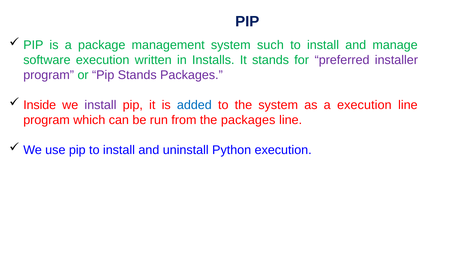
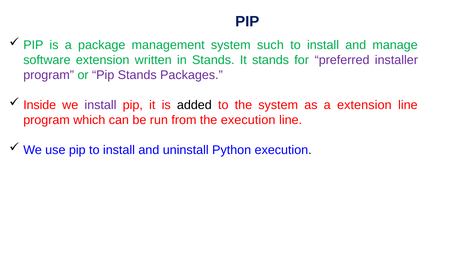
software execution: execution -> extension
in Installs: Installs -> Stands
added colour: blue -> black
a execution: execution -> extension
the packages: packages -> execution
